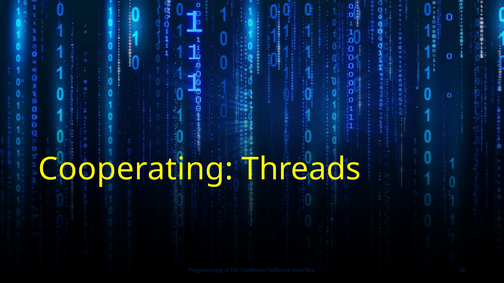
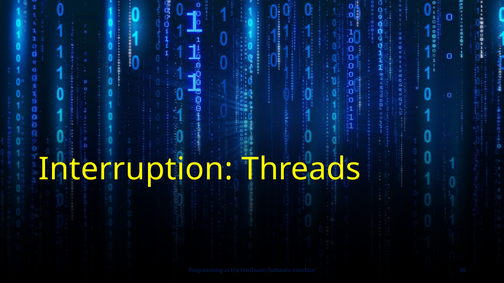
Cooperating: Cooperating -> Interruption
